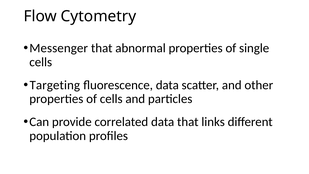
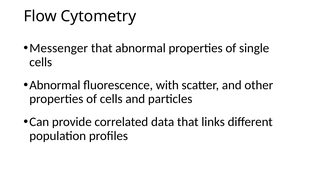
Targeting at (55, 85): Targeting -> Abnormal
fluorescence data: data -> with
